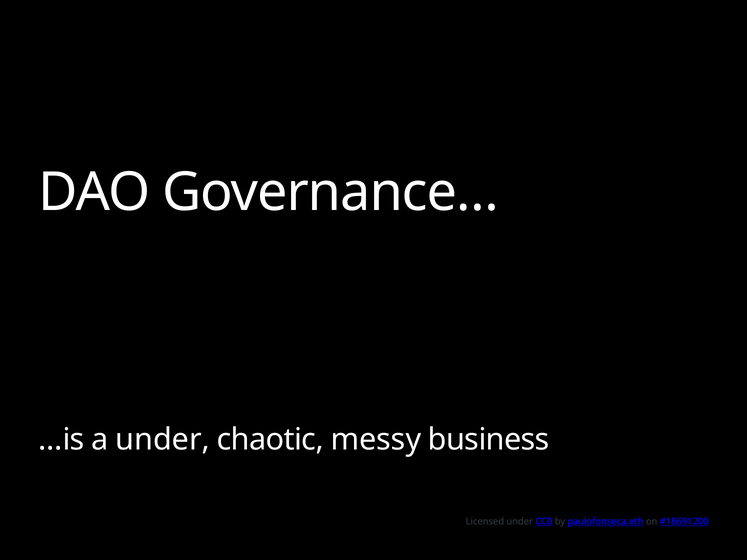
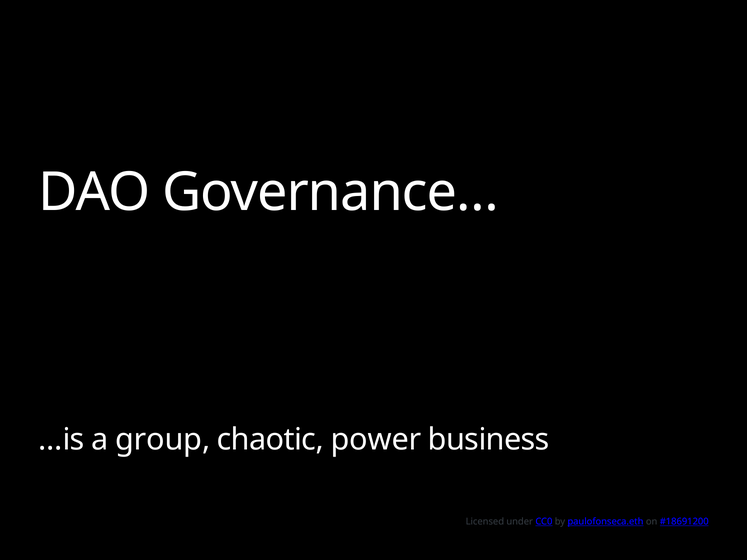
a under: under -> group
messy: messy -> power
